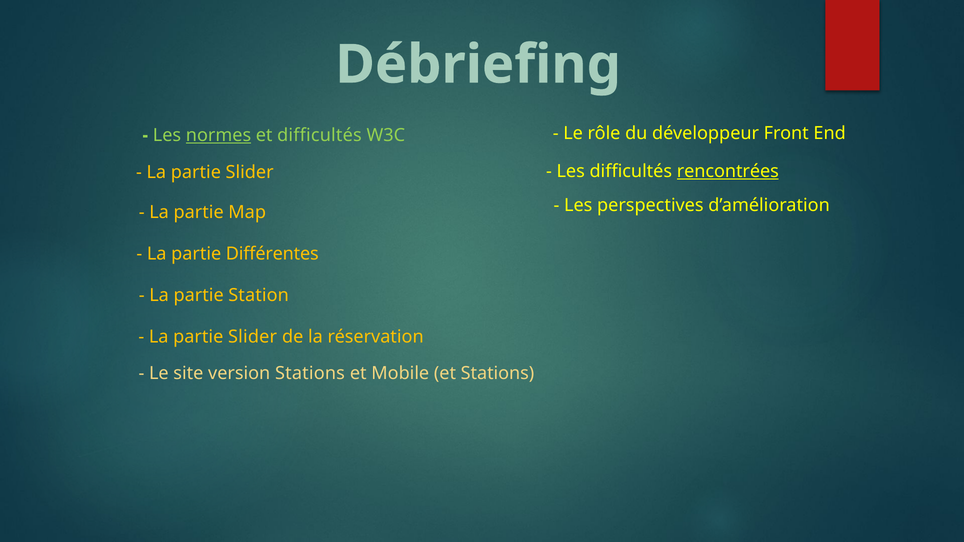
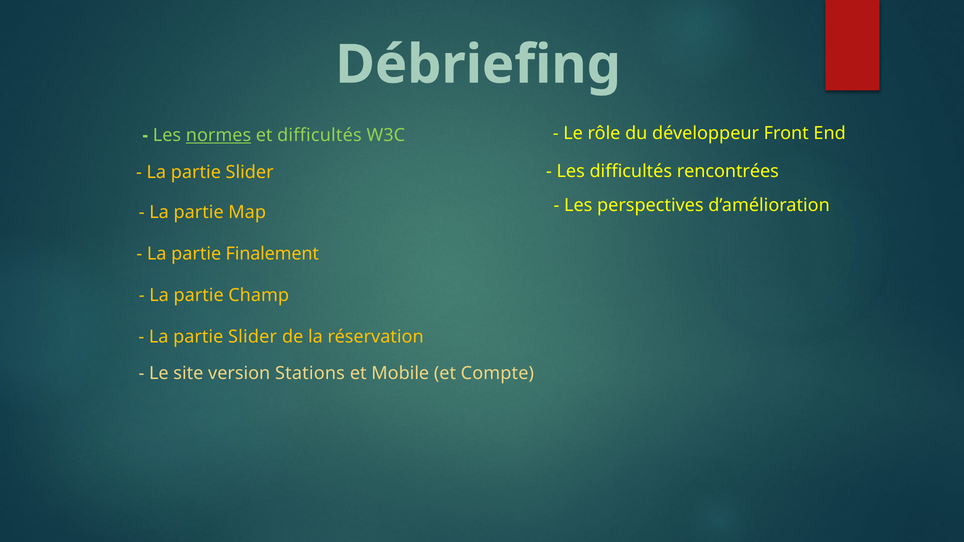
rencontrées underline: present -> none
Différentes: Différentes -> Finalement
Station: Station -> Champ
et Stations: Stations -> Compte
